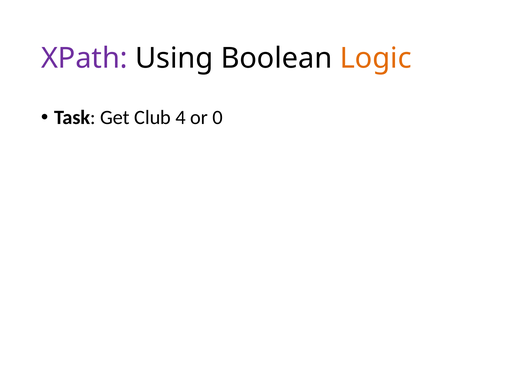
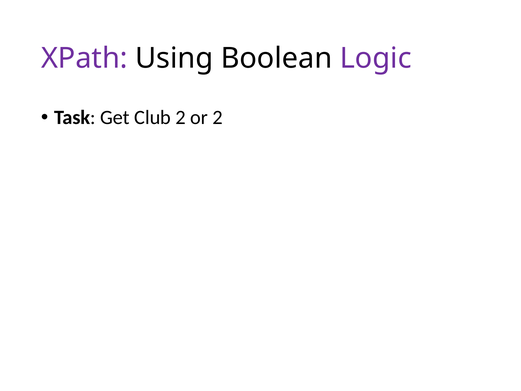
Logic colour: orange -> purple
Club 4: 4 -> 2
or 0: 0 -> 2
